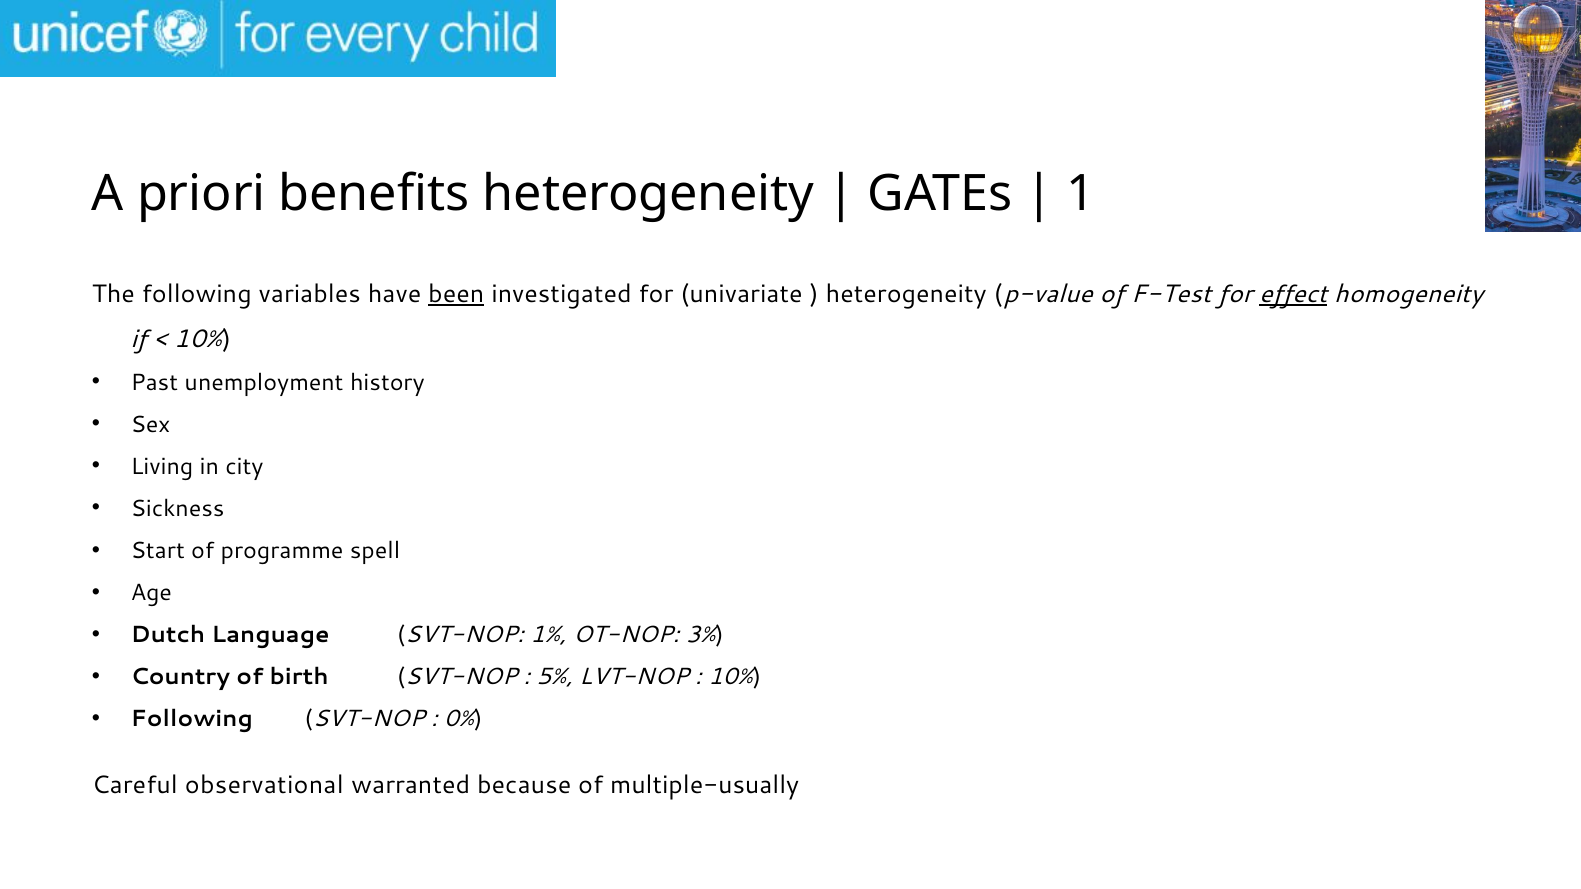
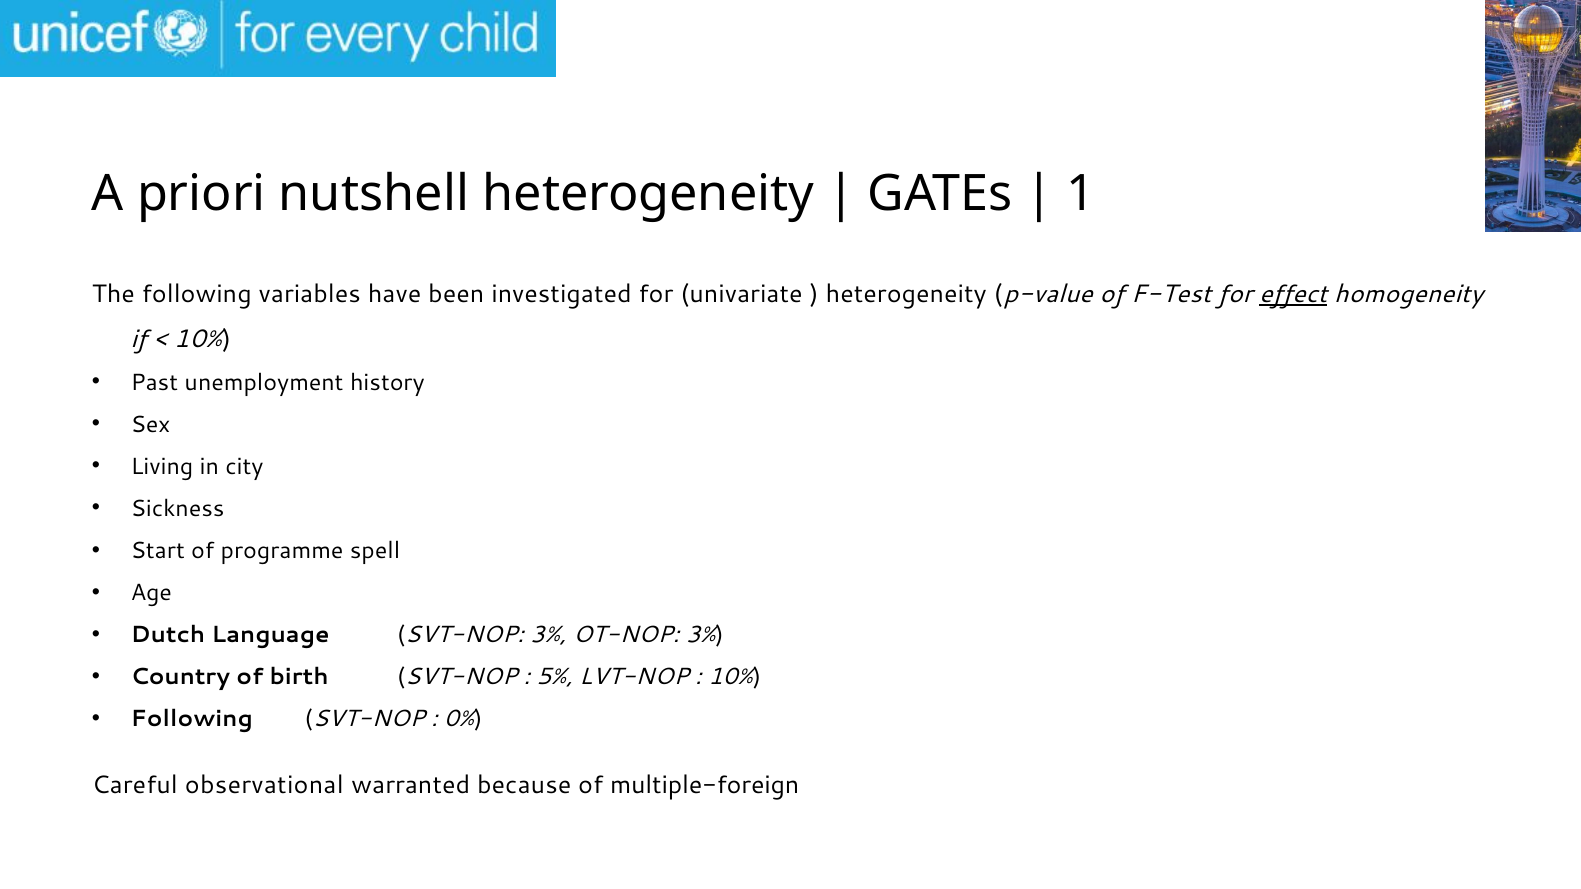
benefits: benefits -> nutshell
been underline: present -> none
SVT-NOP 1%: 1% -> 3%
multiple-usually: multiple-usually -> multiple-foreign
